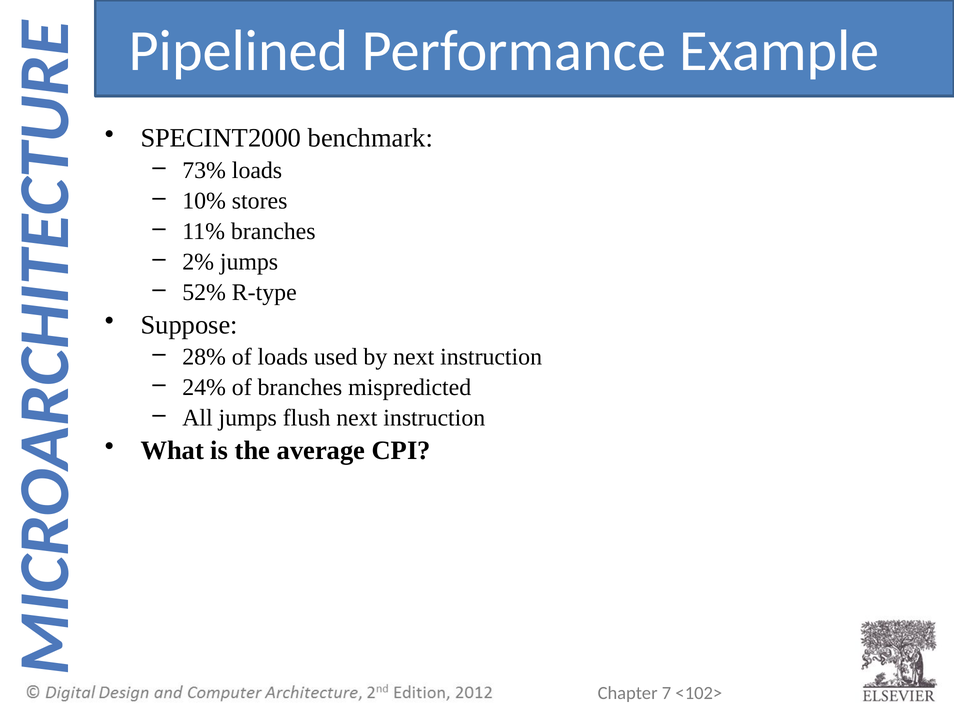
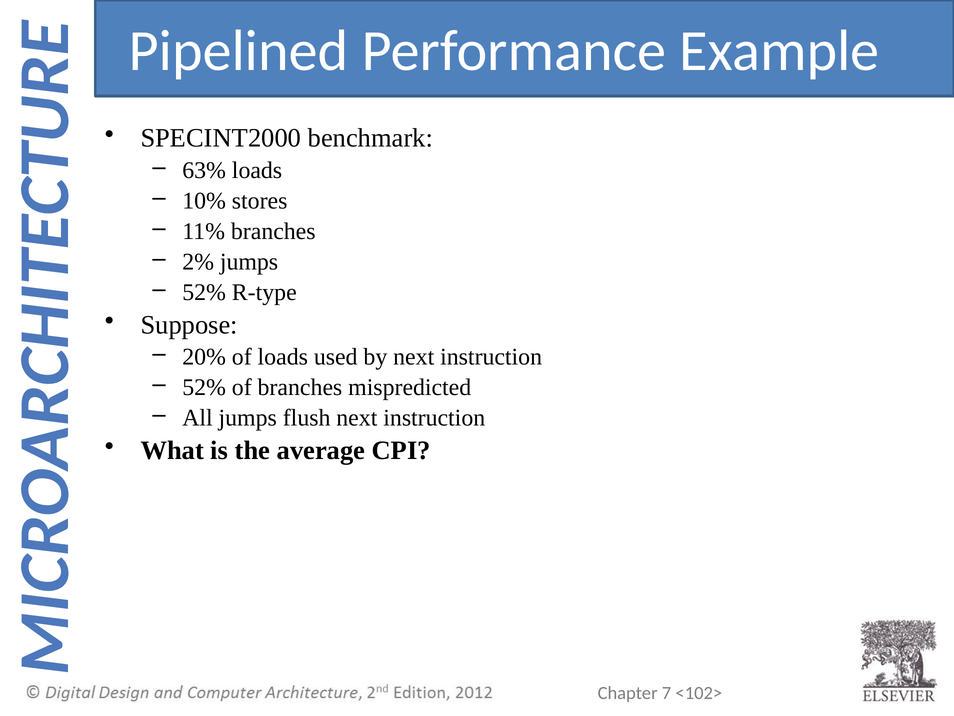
73%: 73% -> 63%
28%: 28% -> 20%
24% at (204, 387): 24% -> 52%
